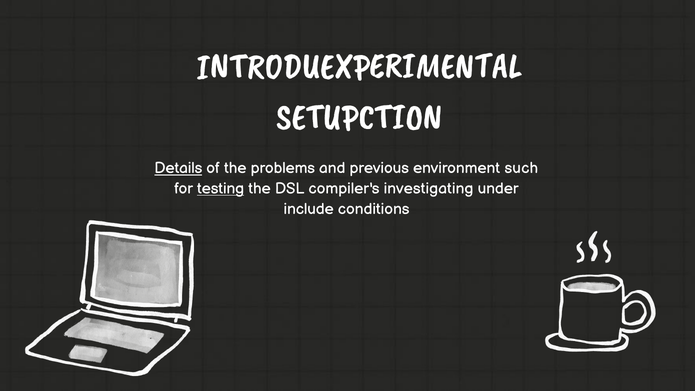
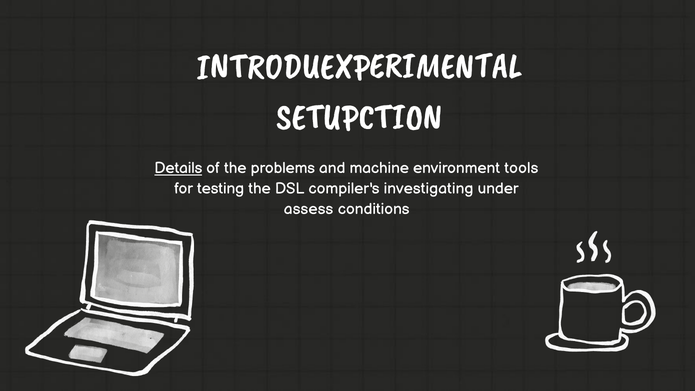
previous: previous -> machine
such: such -> tools
testing underline: present -> none
include: include -> assess
